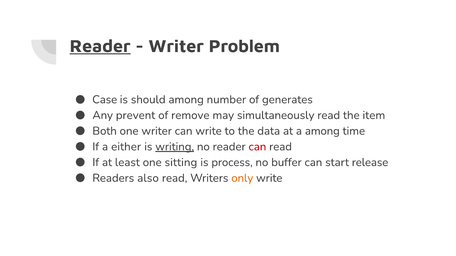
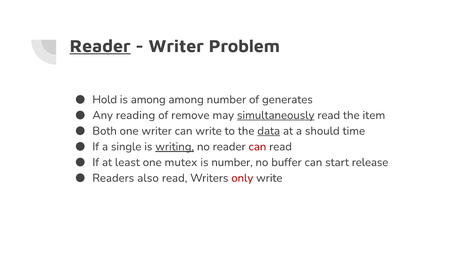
Case: Case -> Hold
is should: should -> among
prevent: prevent -> reading
simultaneously underline: none -> present
data underline: none -> present
a among: among -> should
either: either -> single
sitting: sitting -> mutex
is process: process -> number
only colour: orange -> red
